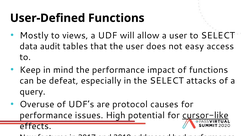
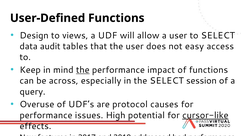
Mostly: Mostly -> Design
the at (83, 70) underline: none -> present
defeat: defeat -> across
attacks: attacks -> session
